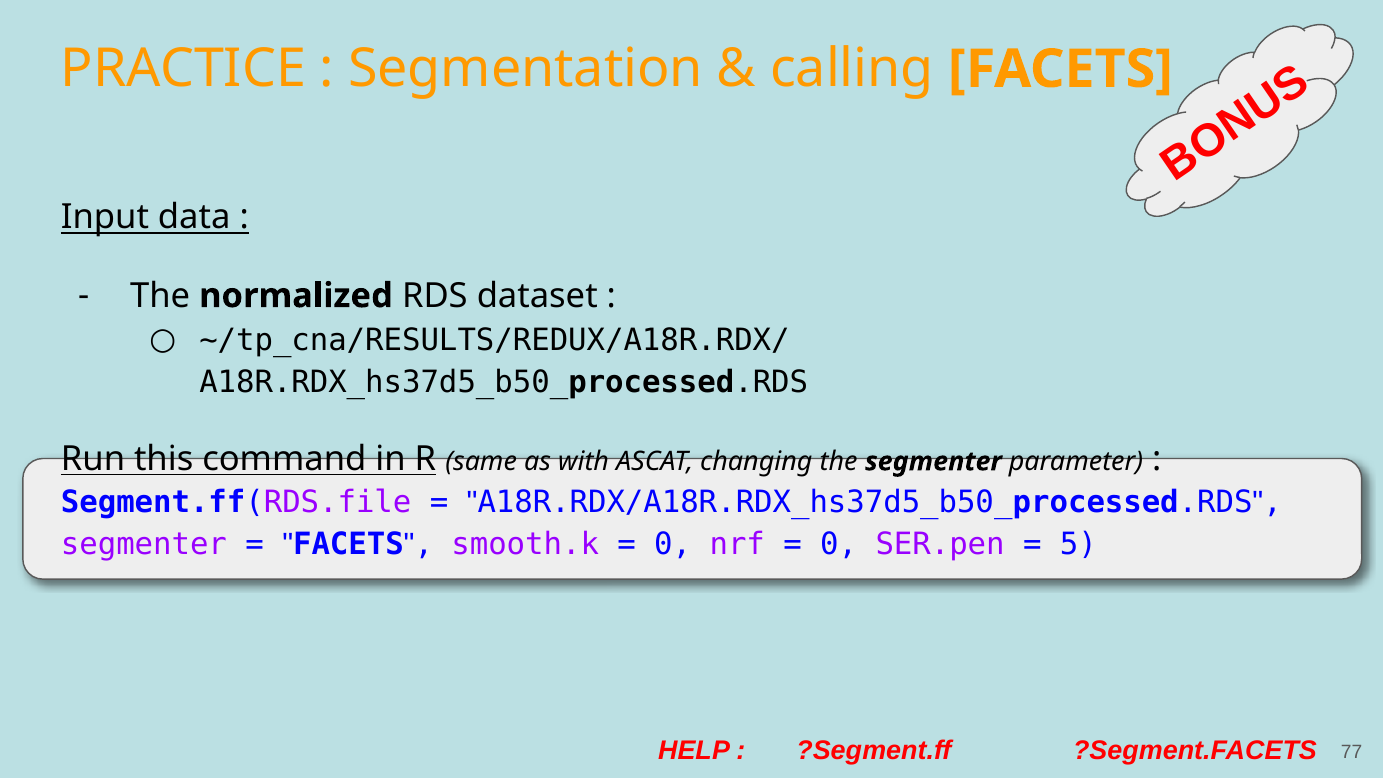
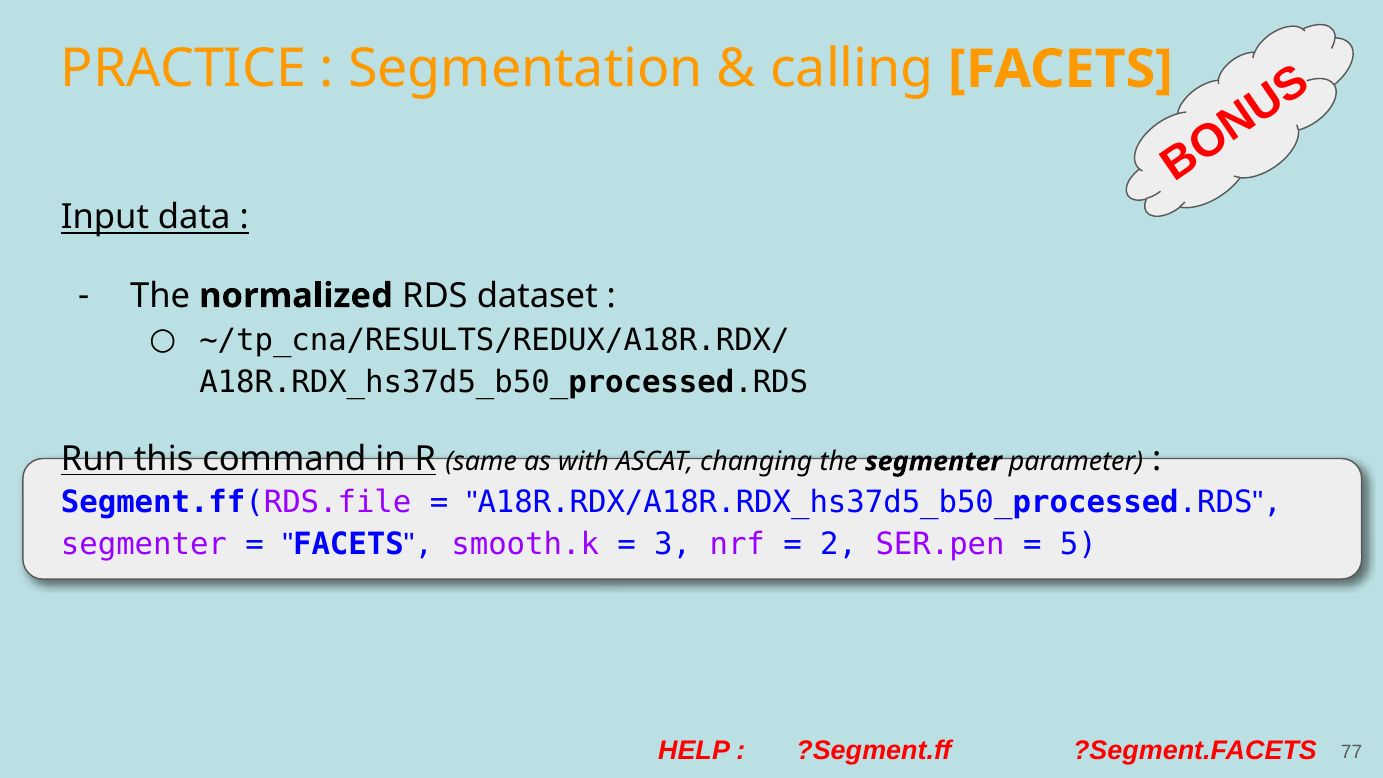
0 at (673, 545): 0 -> 3
0 at (839, 545): 0 -> 2
